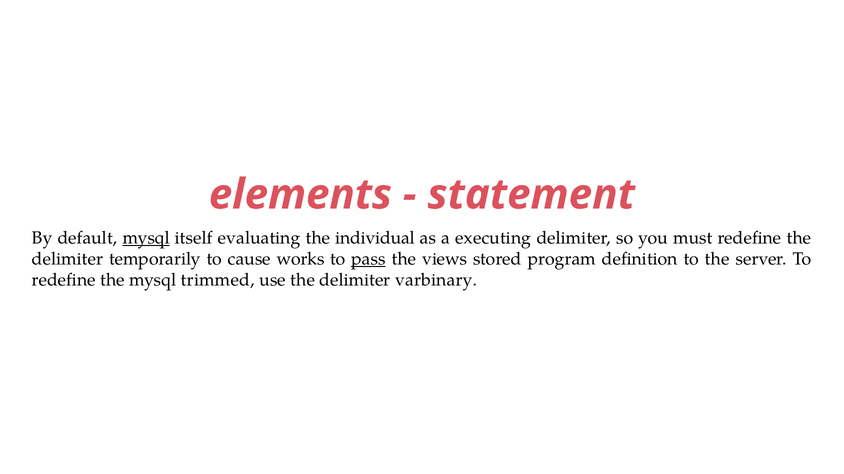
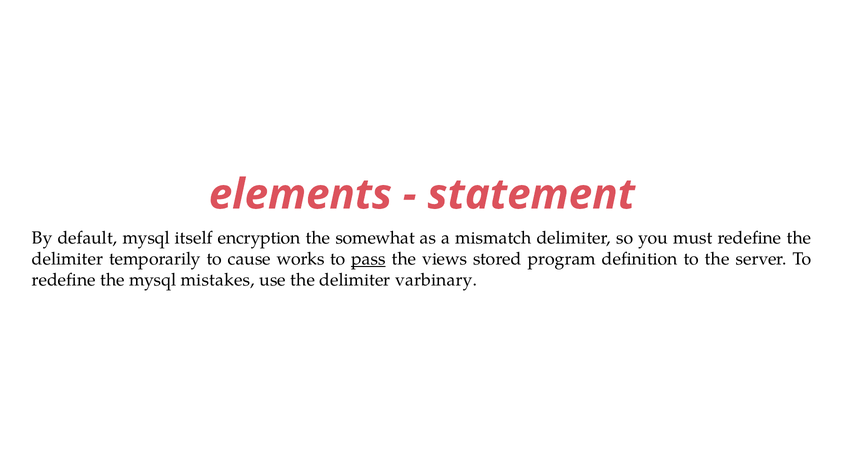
mysql at (146, 238) underline: present -> none
evaluating: evaluating -> encryption
individual: individual -> somewhat
executing: executing -> mismatch
trimmed: trimmed -> mistakes
